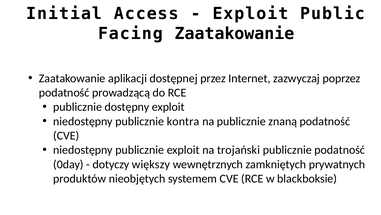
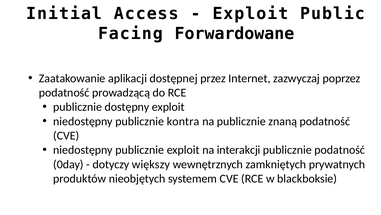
Facing Zaatakowanie: Zaatakowanie -> Forwardowane
trojański: trojański -> interakcji
